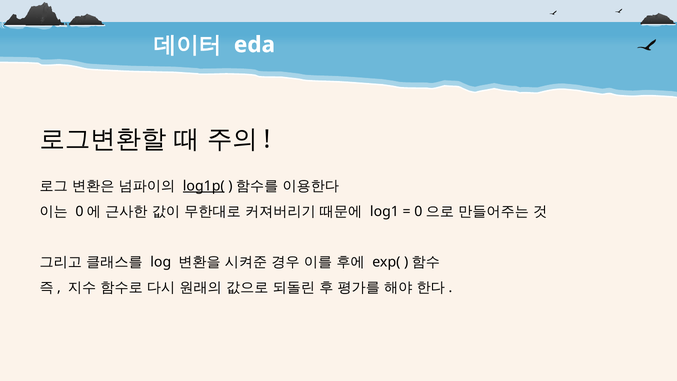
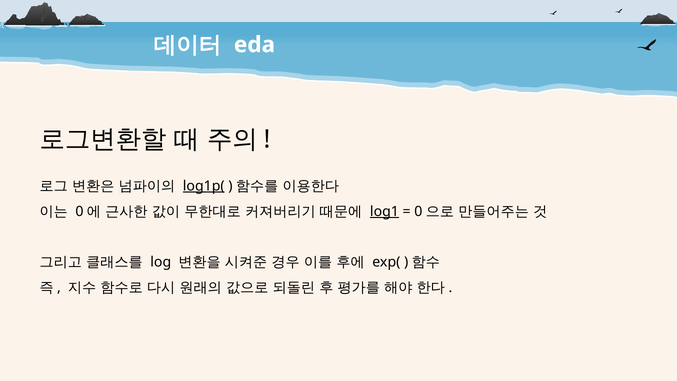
log1 underline: none -> present
